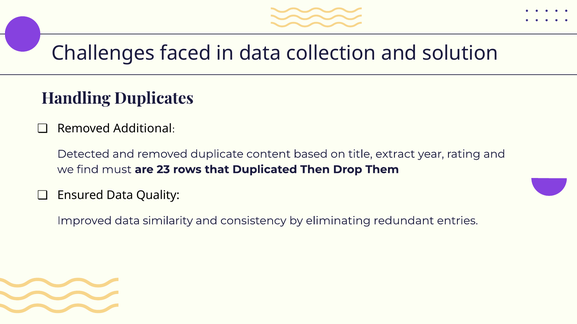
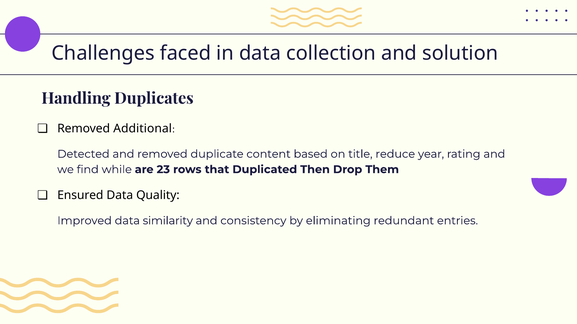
extract: extract -> reduce
must: must -> while
